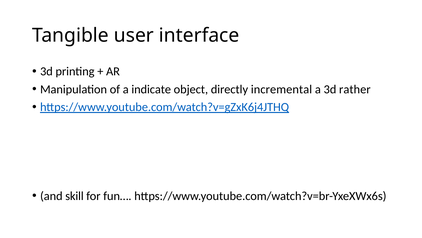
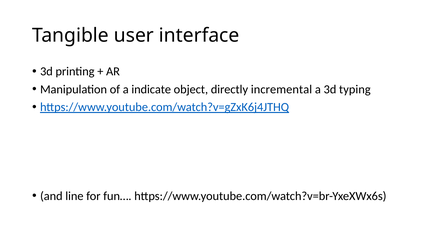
rather: rather -> typing
skill: skill -> line
